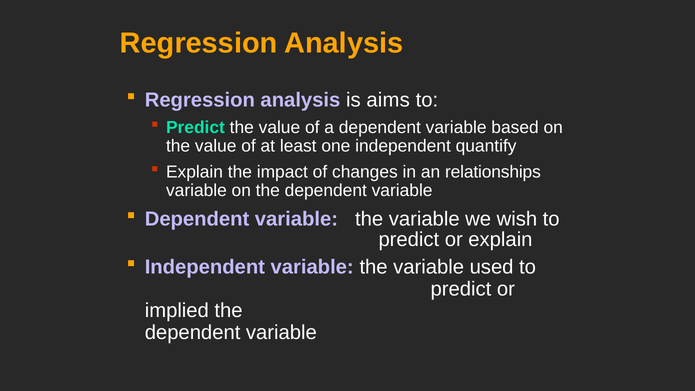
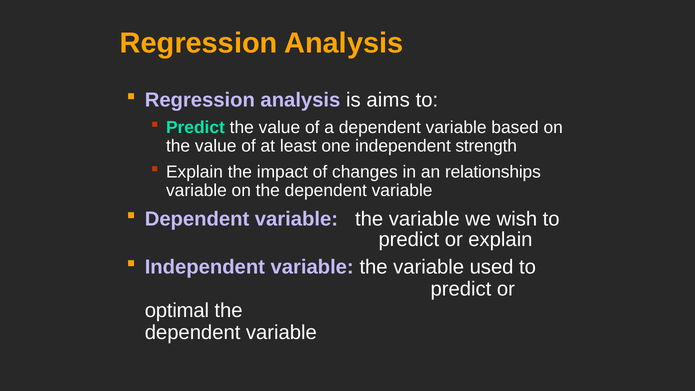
quantify: quantify -> strength
implied: implied -> optimal
